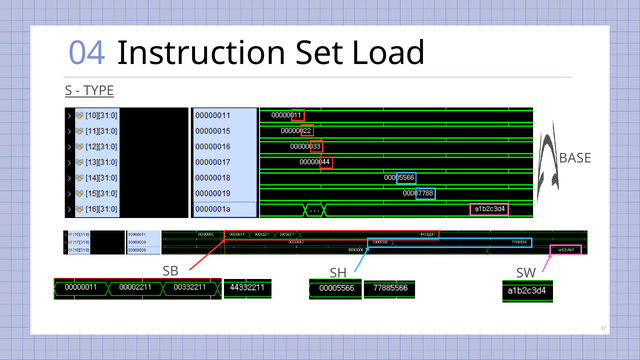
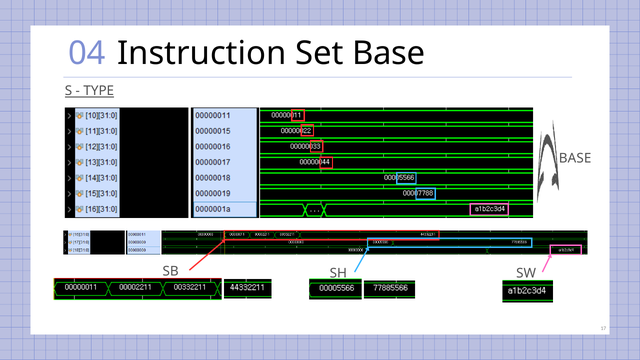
Set Load: Load -> Base
